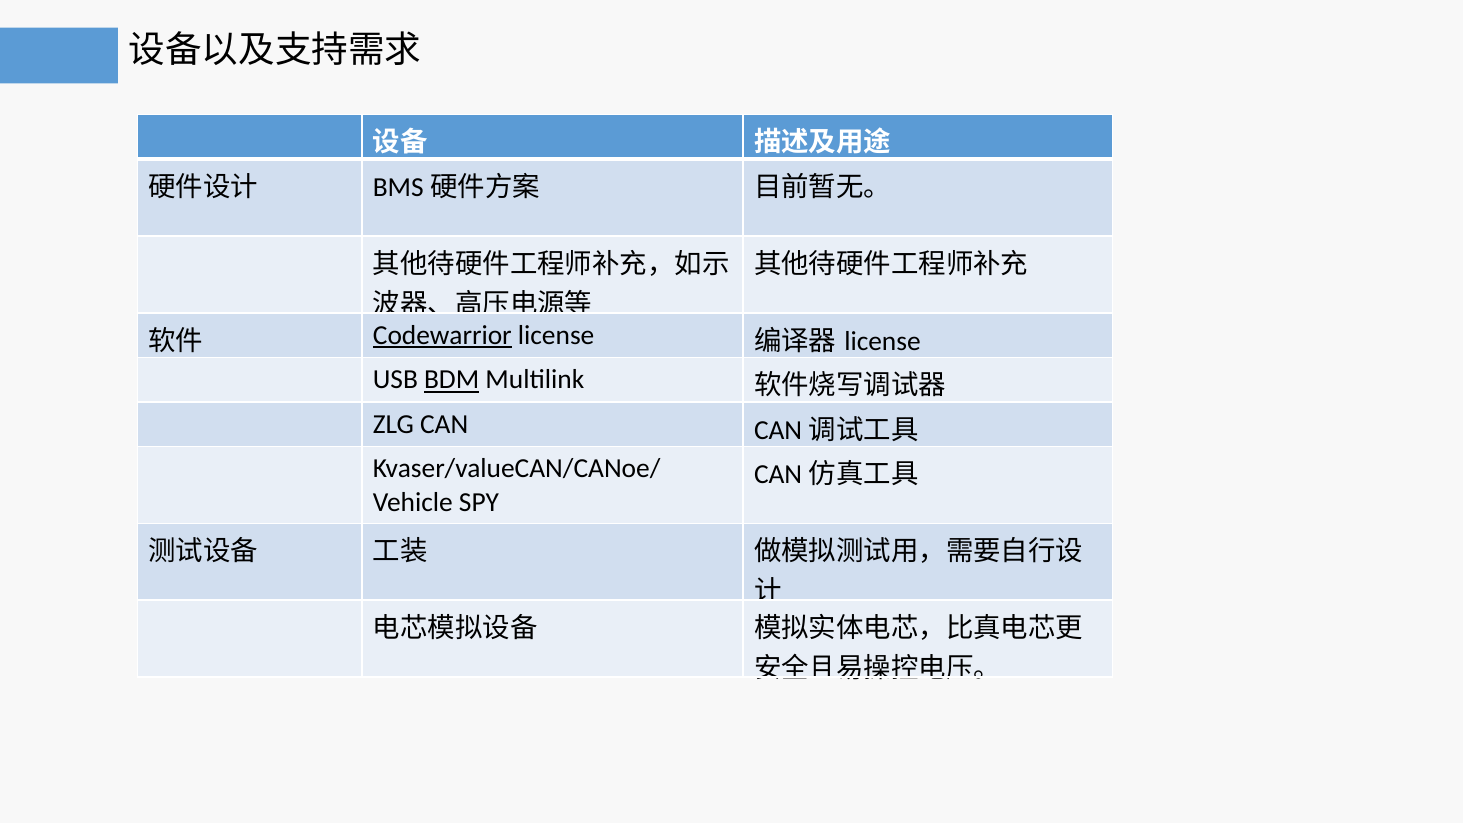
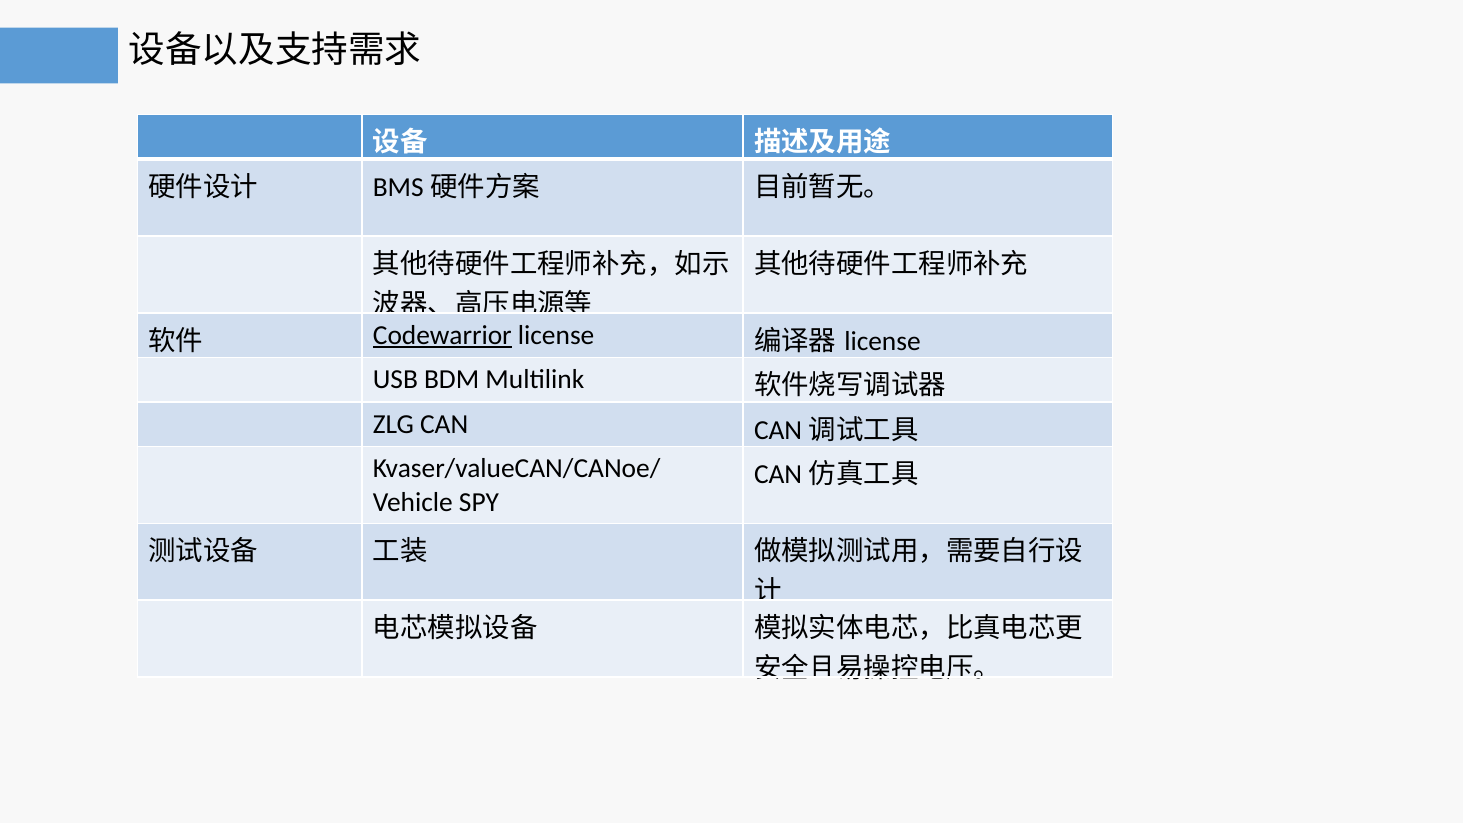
BDM underline: present -> none
